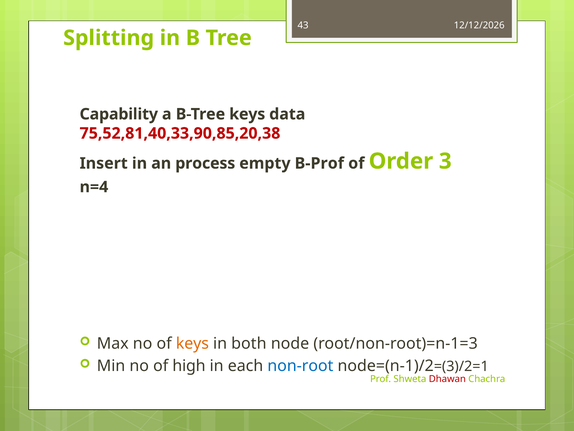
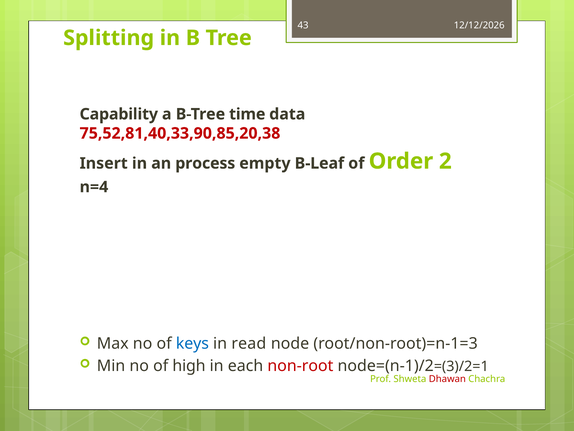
B-Tree keys: keys -> time
B-Prof: B-Prof -> B-Leaf
3: 3 -> 2
keys at (192, 343) colour: orange -> blue
both: both -> read
non-root colour: blue -> red
